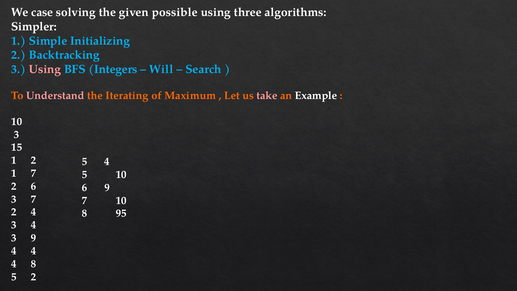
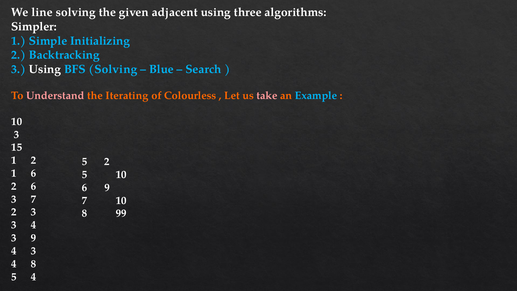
case: case -> line
possible: possible -> adjacent
Using at (45, 69) colour: pink -> white
BFS Integers: Integers -> Solving
Will: Will -> Blue
Maximum: Maximum -> Colourless
Example colour: white -> light blue
5 4: 4 -> 2
1 7: 7 -> 6
2 4: 4 -> 3
95: 95 -> 99
4 at (33, 251): 4 -> 3
5 2: 2 -> 4
